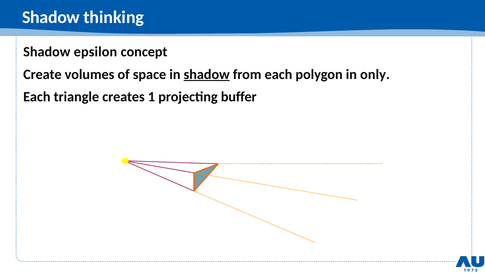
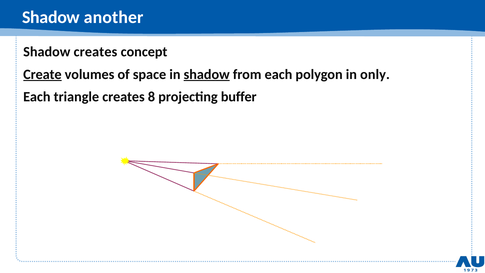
thinking: thinking -> another
Shadow epsilon: epsilon -> creates
Create underline: none -> present
1: 1 -> 8
